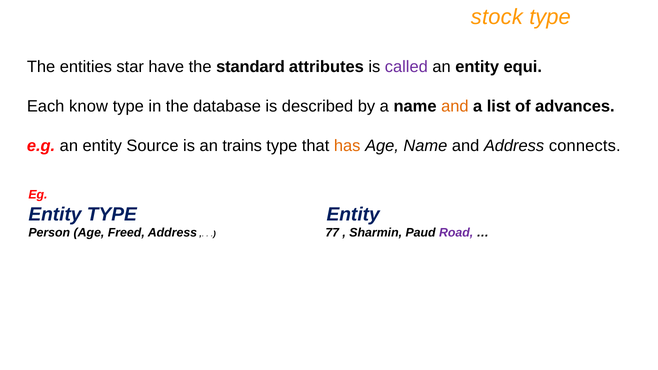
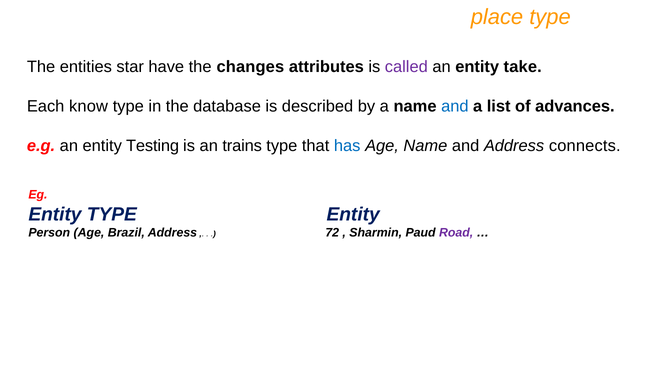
stock: stock -> place
standard: standard -> changes
equi: equi -> take
and at (455, 106) colour: orange -> blue
Source: Source -> Testing
has colour: orange -> blue
Freed: Freed -> Brazil
77: 77 -> 72
